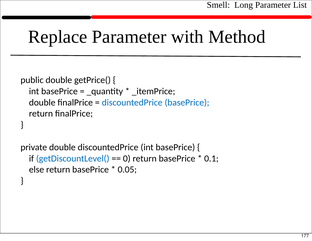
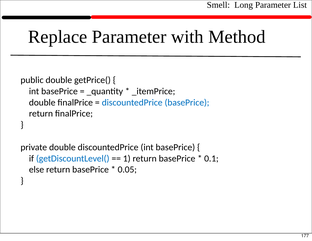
0: 0 -> 1
